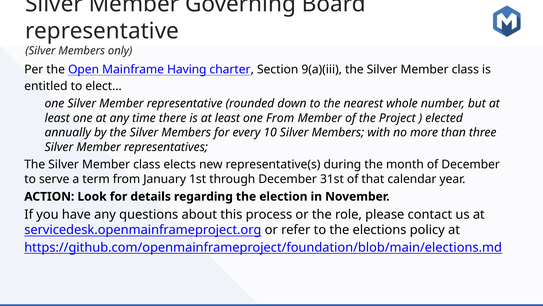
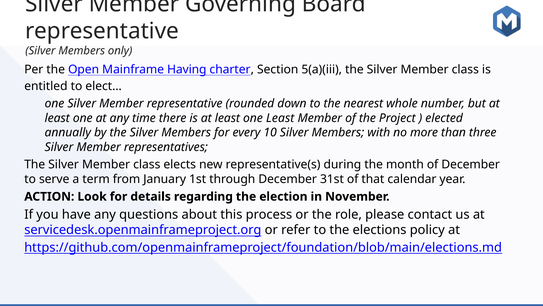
9(a)(iii: 9(a)(iii -> 5(a)(iii
one From: From -> Least
